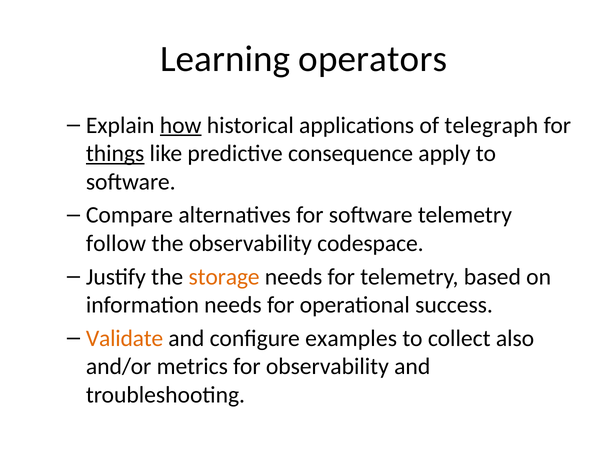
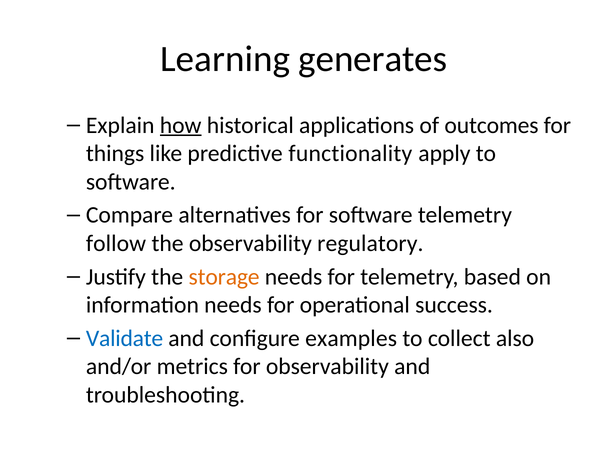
operators: operators -> generates
telegraph: telegraph -> outcomes
things underline: present -> none
consequence: consequence -> functionality
codespace: codespace -> regulatory
Validate colour: orange -> blue
